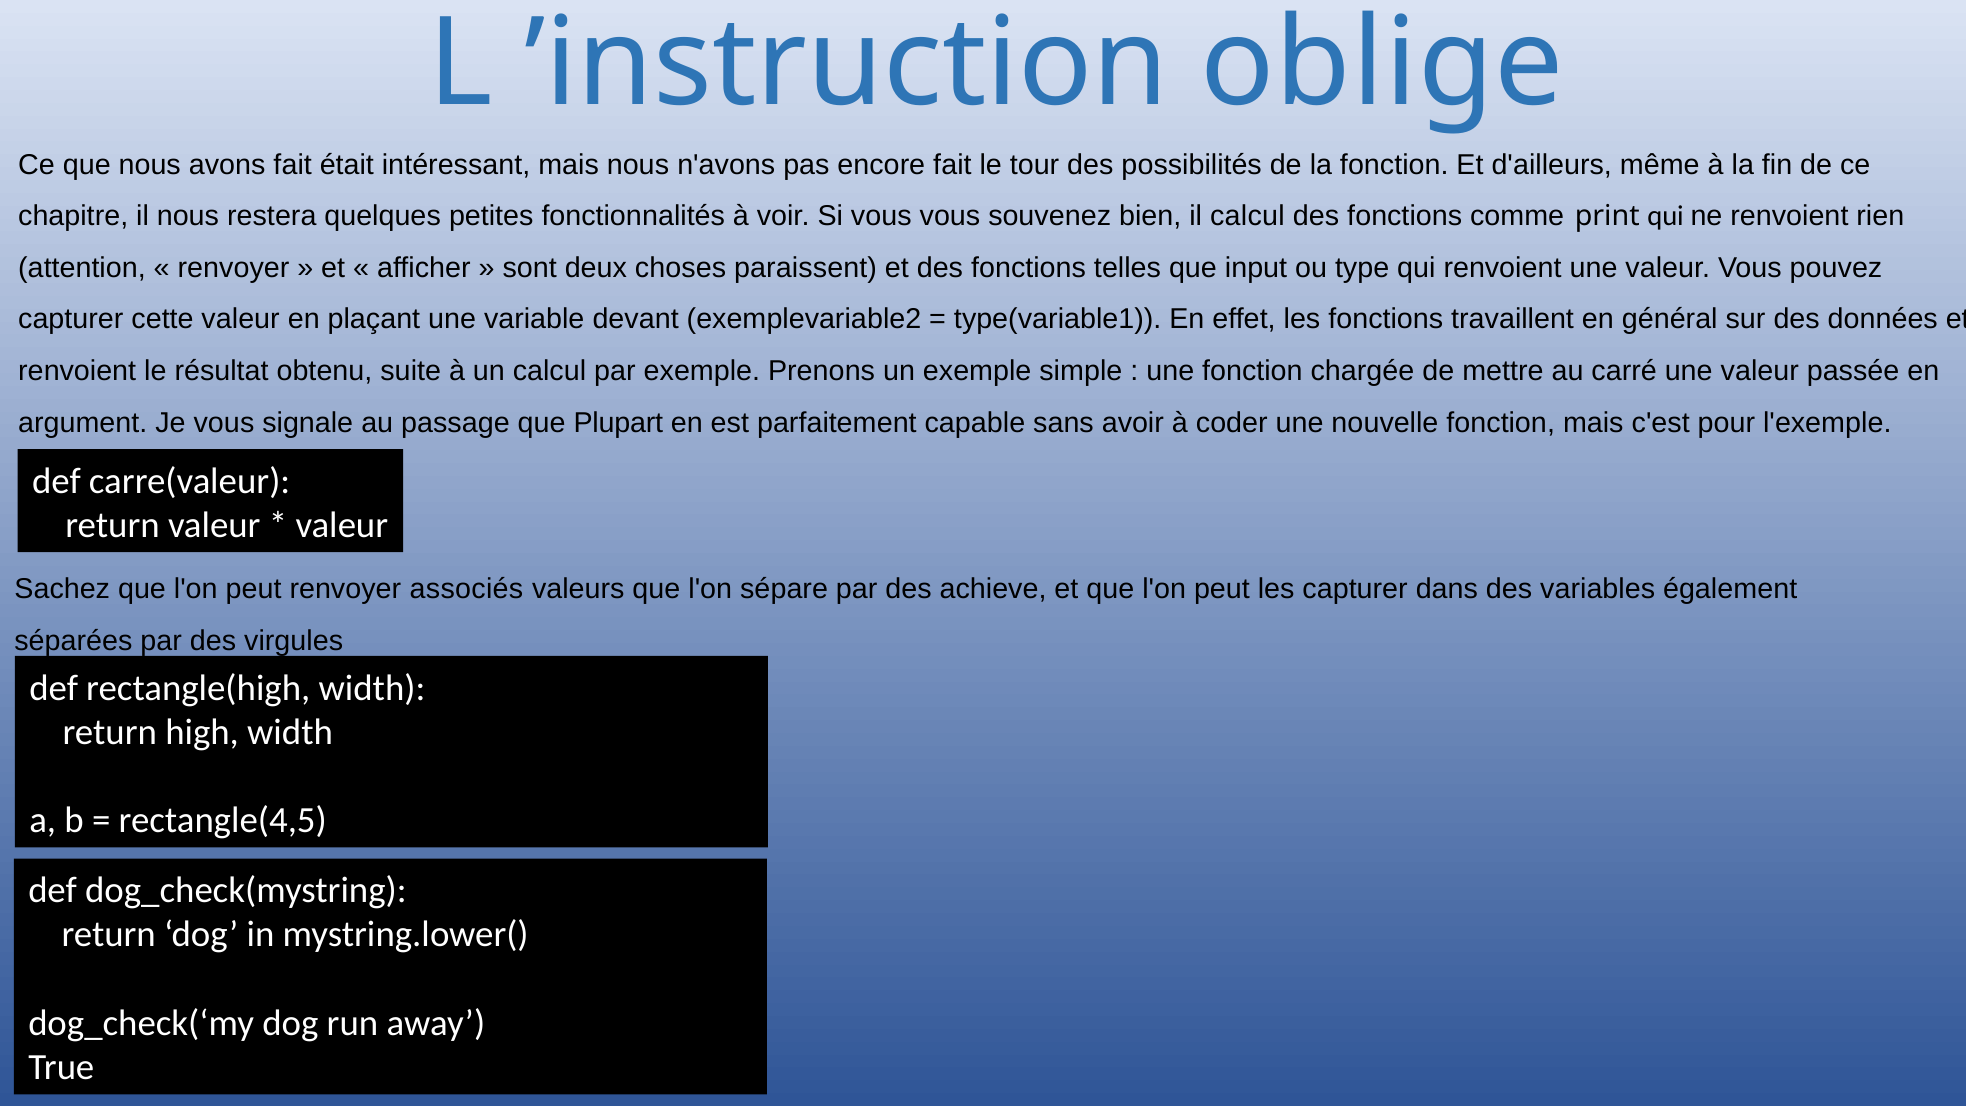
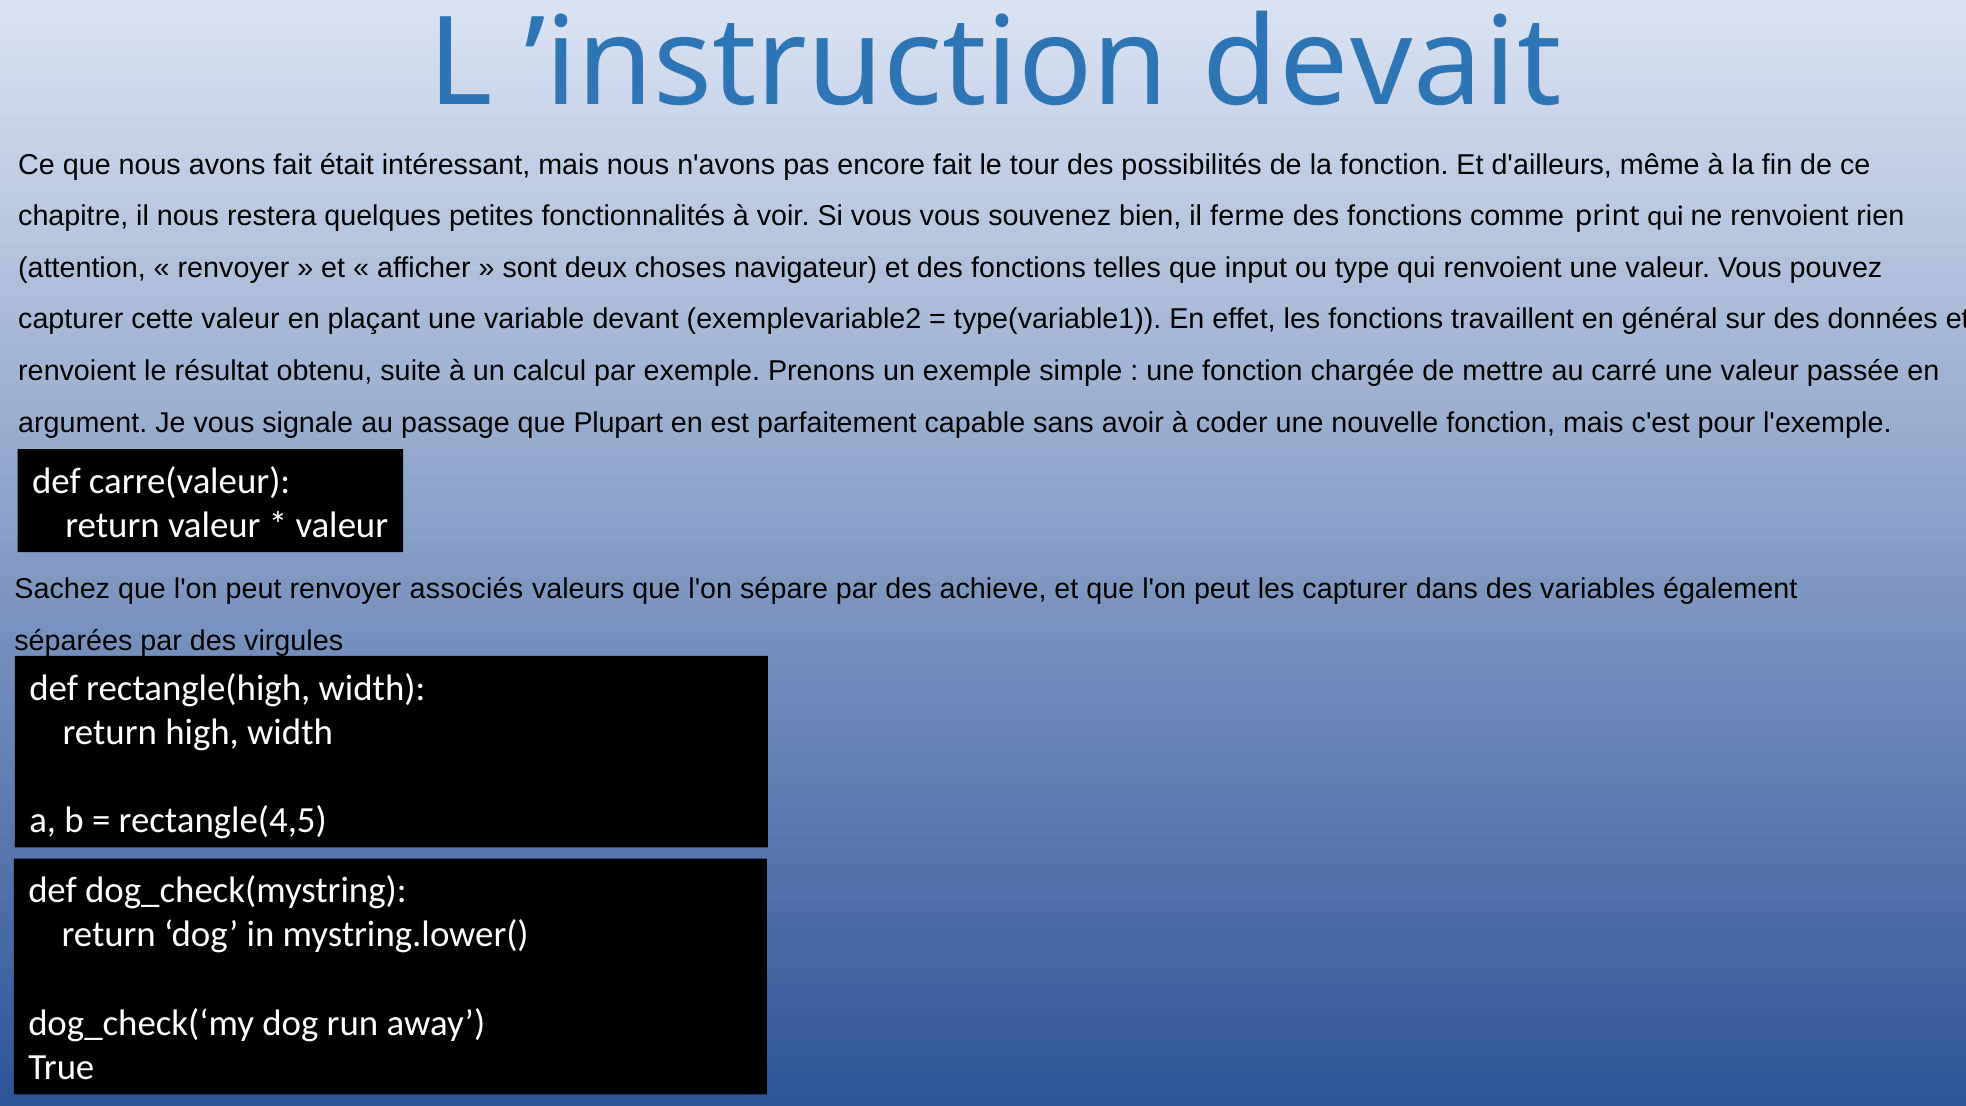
oblige: oblige -> devait
il calcul: calcul -> ferme
paraissent: paraissent -> navigateur
